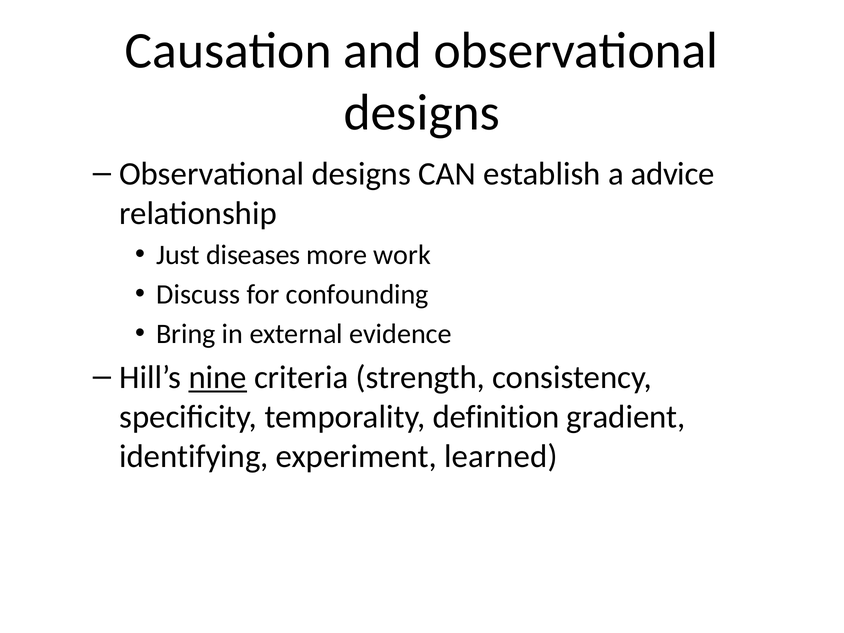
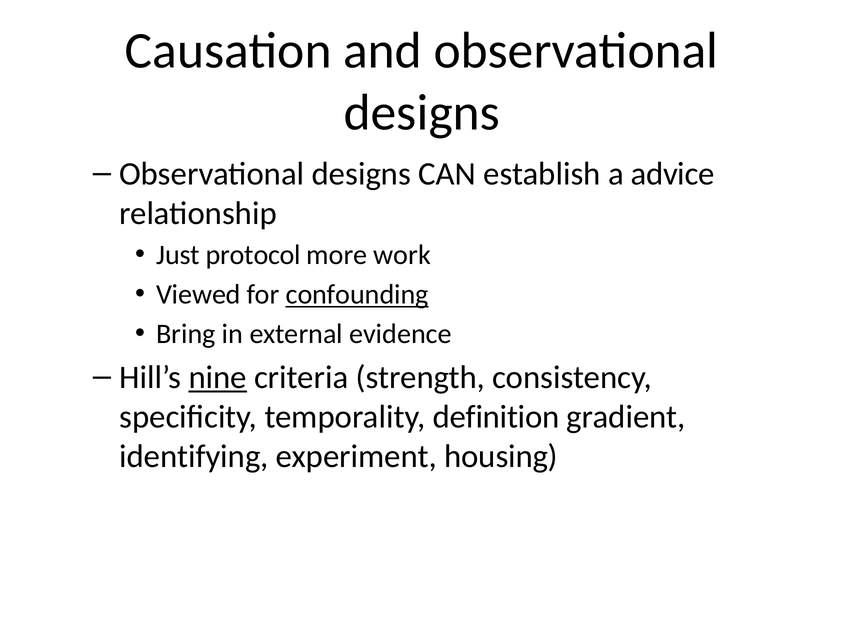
diseases: diseases -> protocol
Discuss: Discuss -> Viewed
confounding underline: none -> present
learned: learned -> housing
